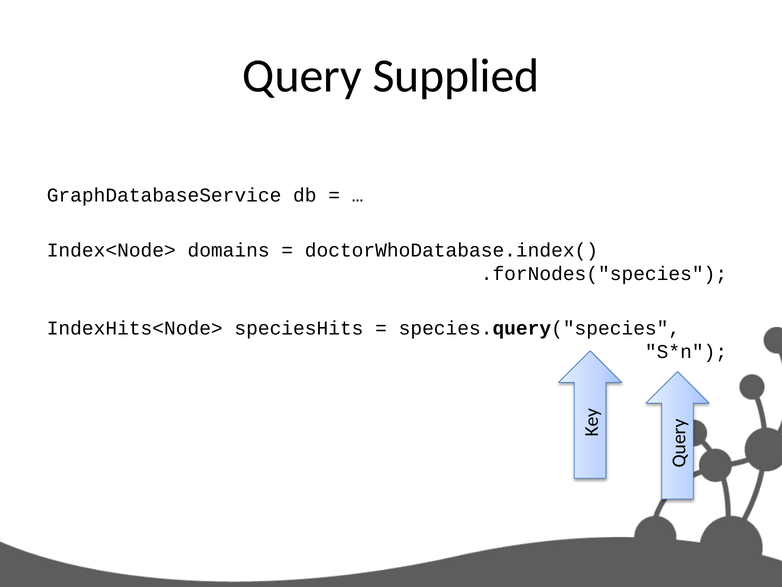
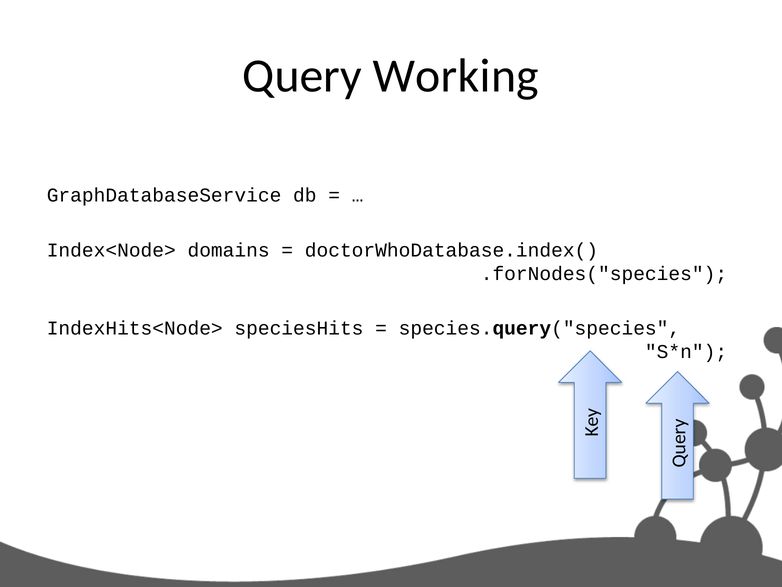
Supplied: Supplied -> Working
